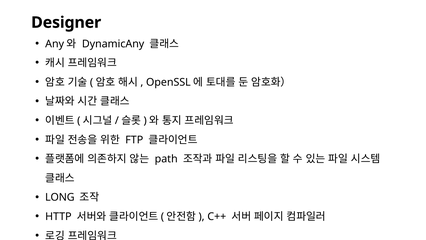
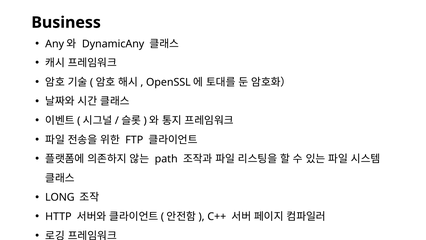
Designer: Designer -> Business
